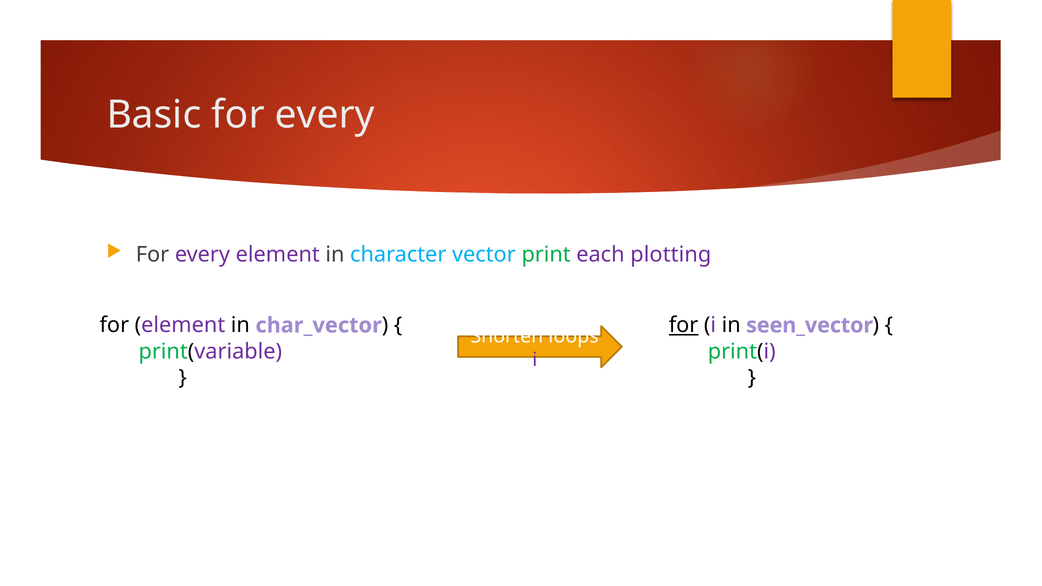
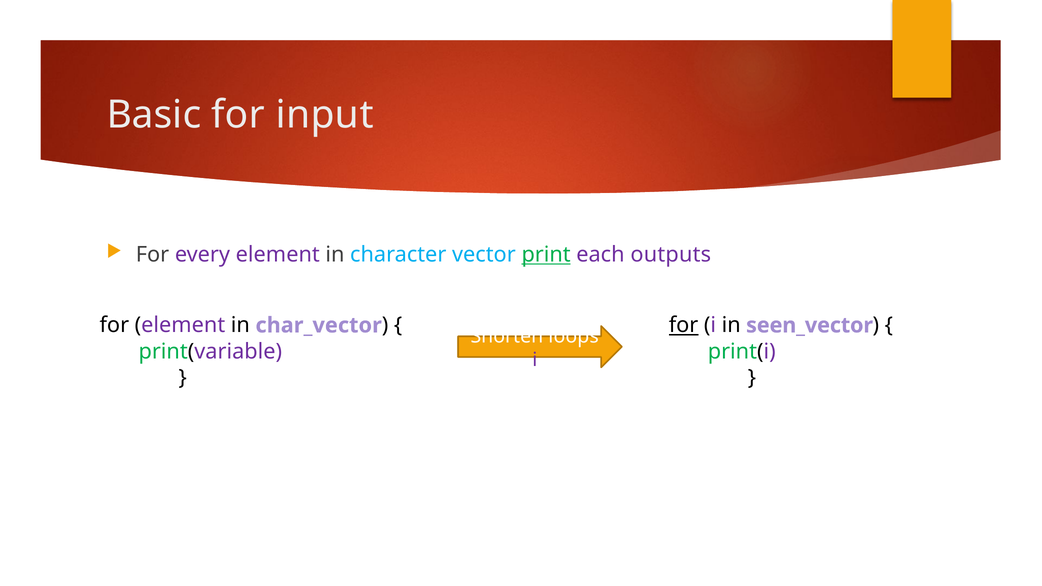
Basic for every: every -> input
print underline: none -> present
plotting: plotting -> outputs
